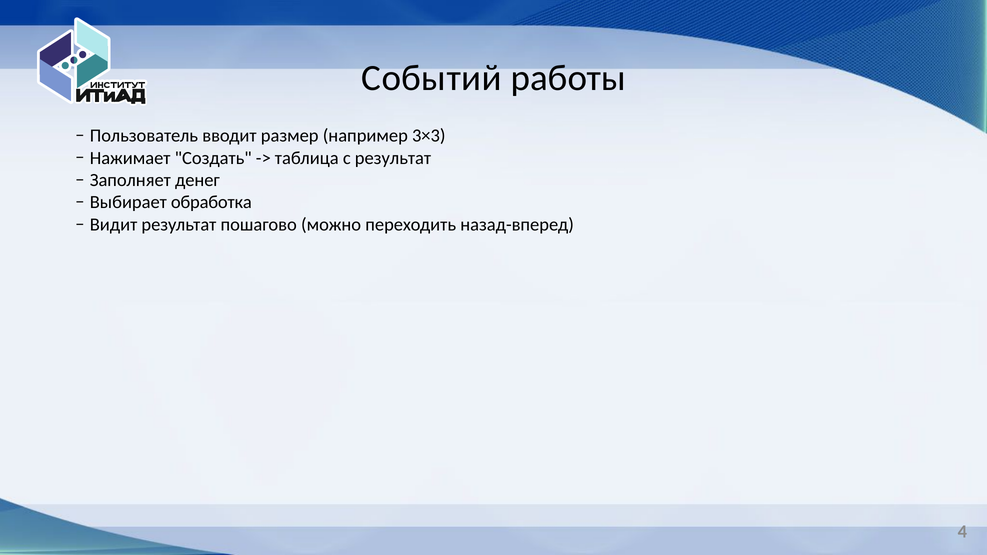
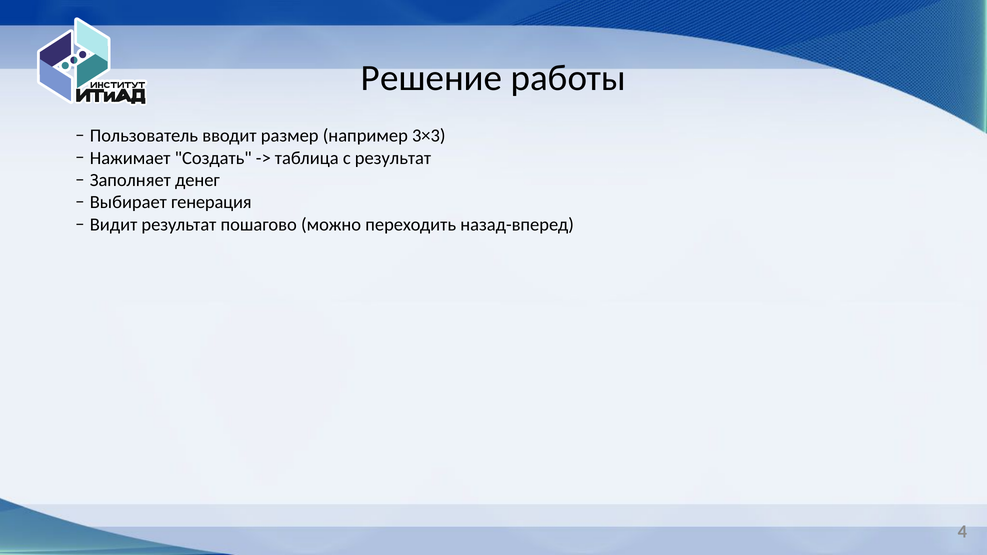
Событий: Событий -> Решение
обработка: обработка -> генерация
